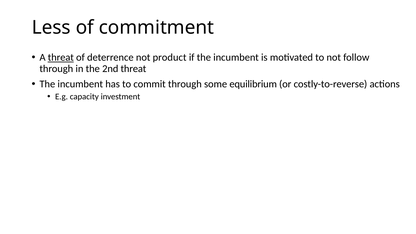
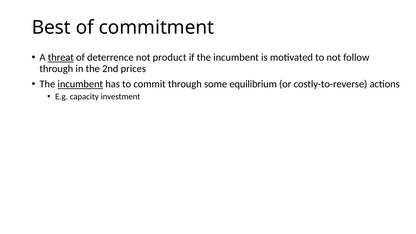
Less: Less -> Best
2nd threat: threat -> prices
incumbent at (80, 84) underline: none -> present
